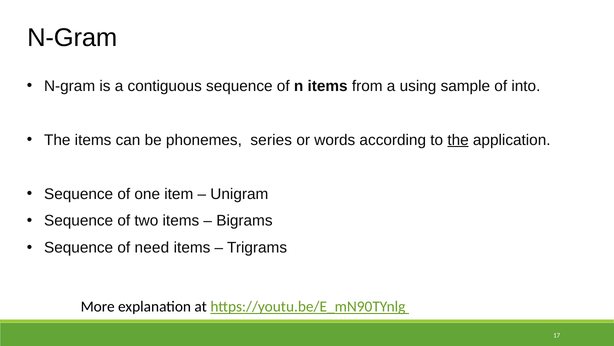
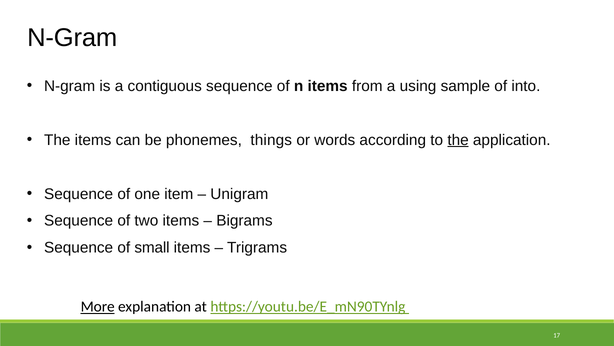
series: series -> things
need: need -> small
More underline: none -> present
